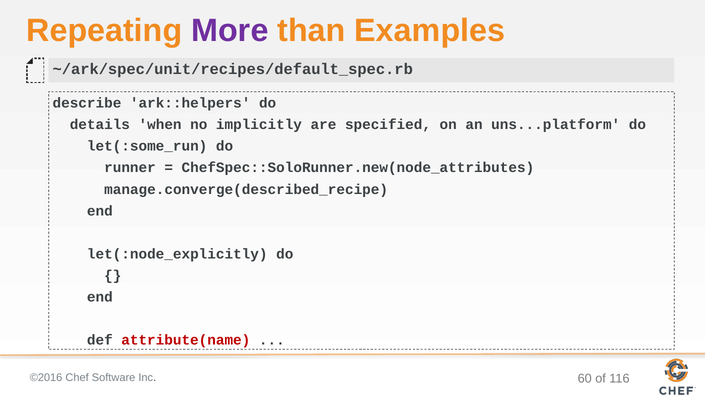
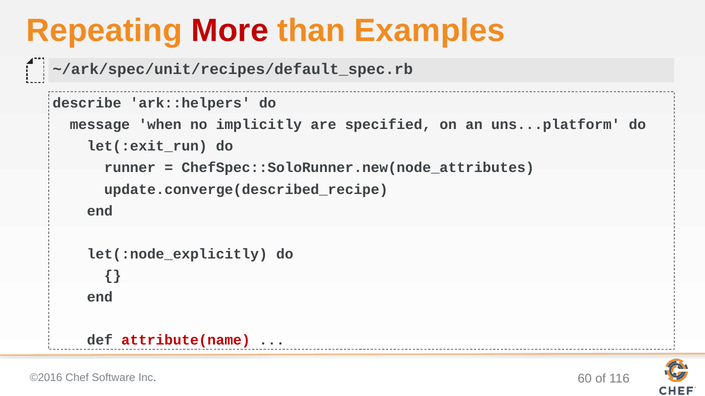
More colour: purple -> red
details: details -> message
let(:some_run: let(:some_run -> let(:exit_run
manage.converge(described_recipe: manage.converge(described_recipe -> update.converge(described_recipe
